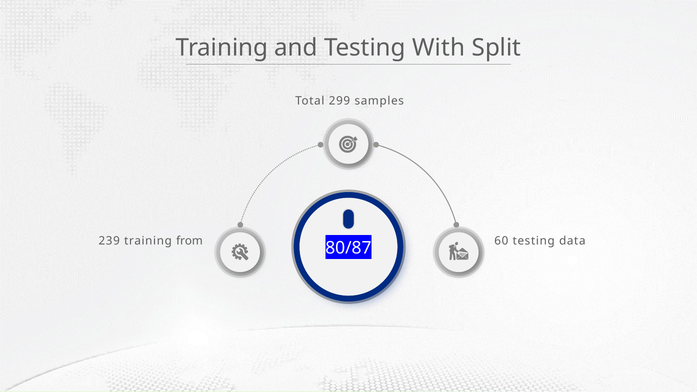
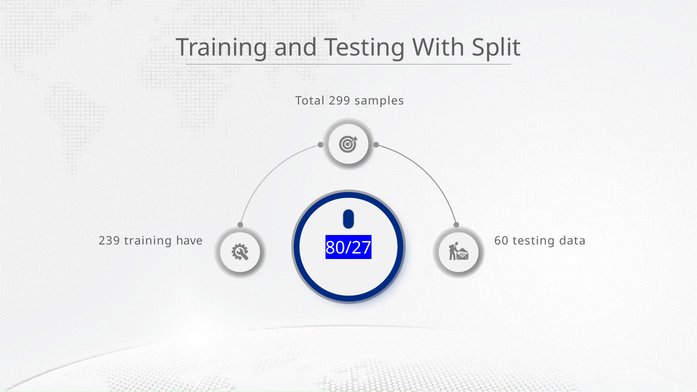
from: from -> have
80/87: 80/87 -> 80/27
